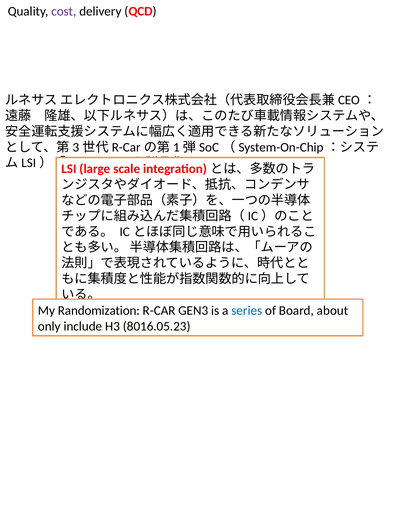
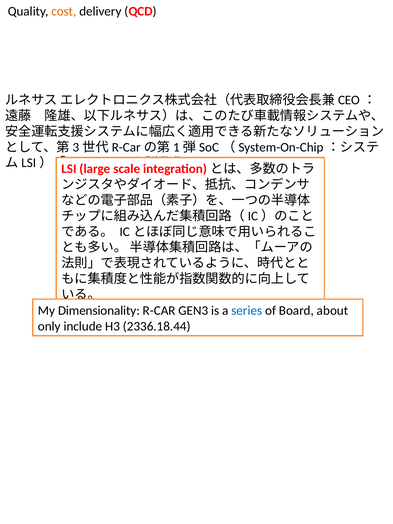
cost colour: purple -> orange
Randomization: Randomization -> Dimensionality
8016.05.23: 8016.05.23 -> 2336.18.44
